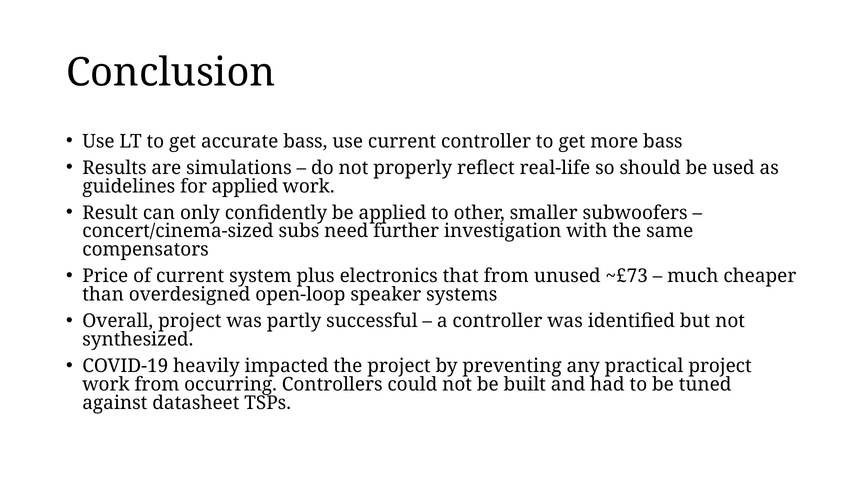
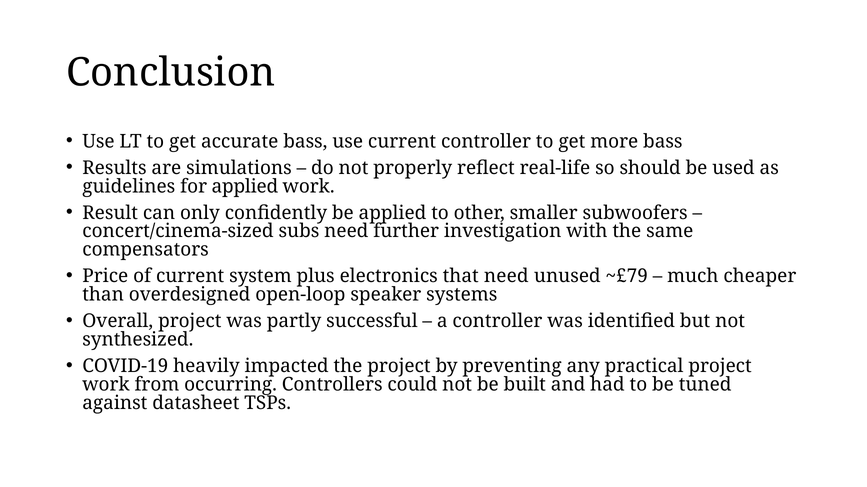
that from: from -> need
~£73: ~£73 -> ~£79
